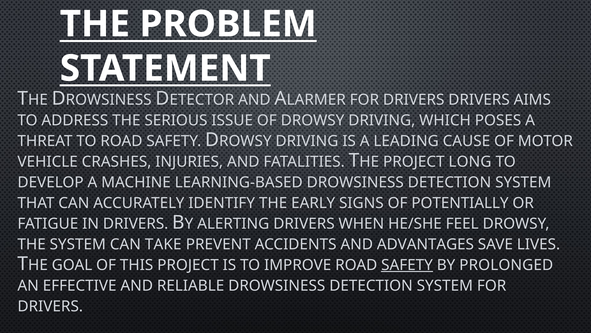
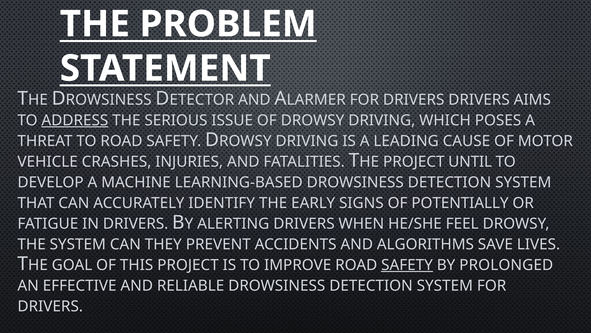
ADDRESS underline: none -> present
LONG: LONG -> UNTIL
TAKE: TAKE -> THEY
ADVANTAGES: ADVANTAGES -> ALGORITHMS
